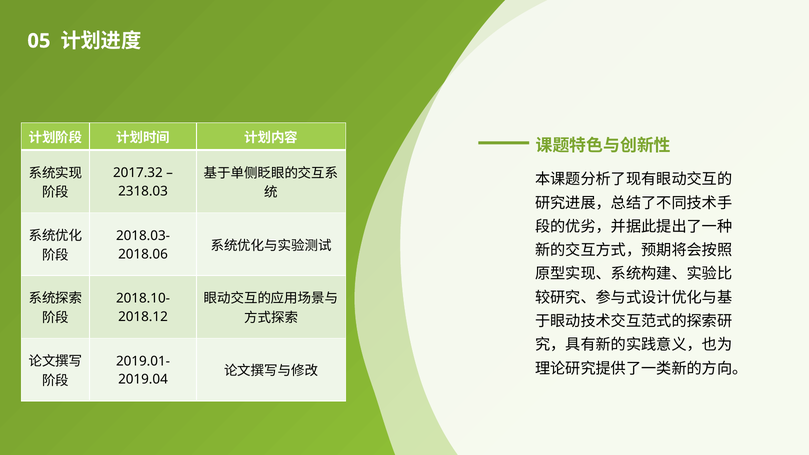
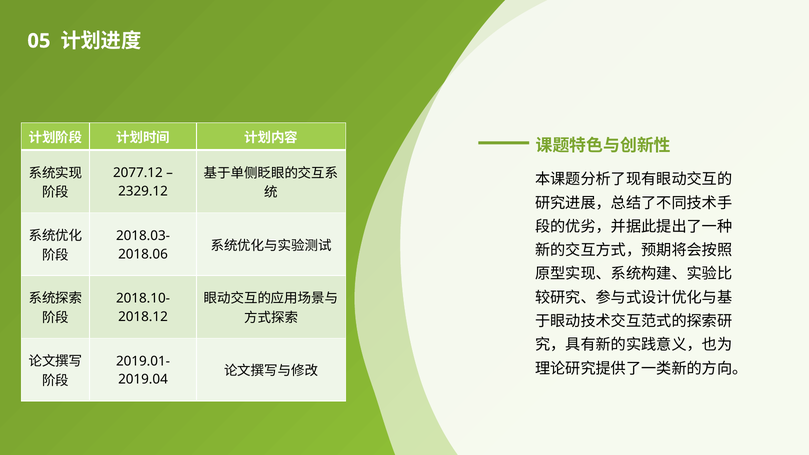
2017.32: 2017.32 -> 2077.12
2318.03: 2318.03 -> 2329.12
